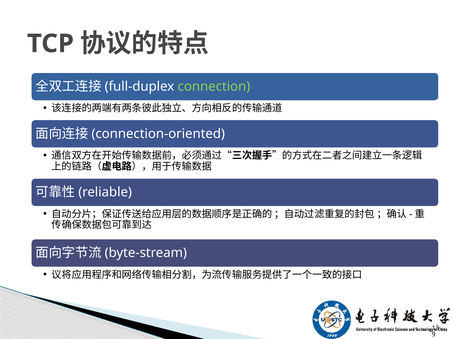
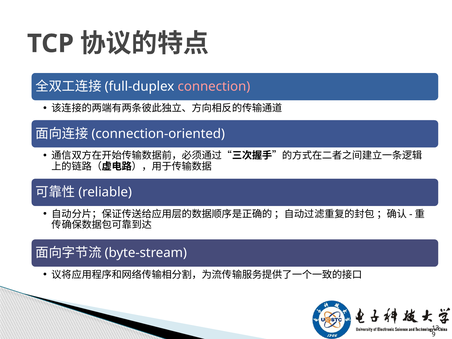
connection colour: light green -> pink
